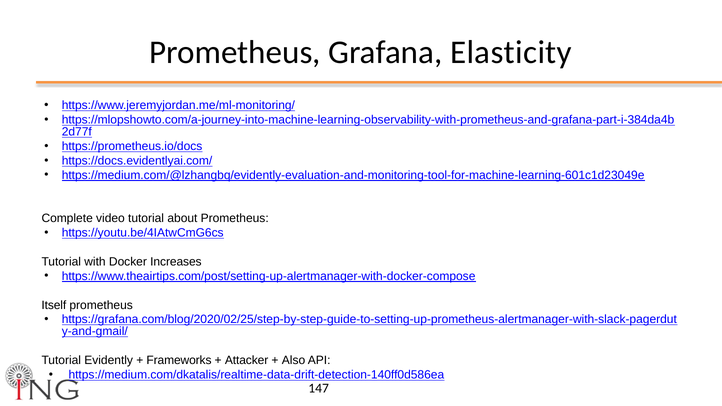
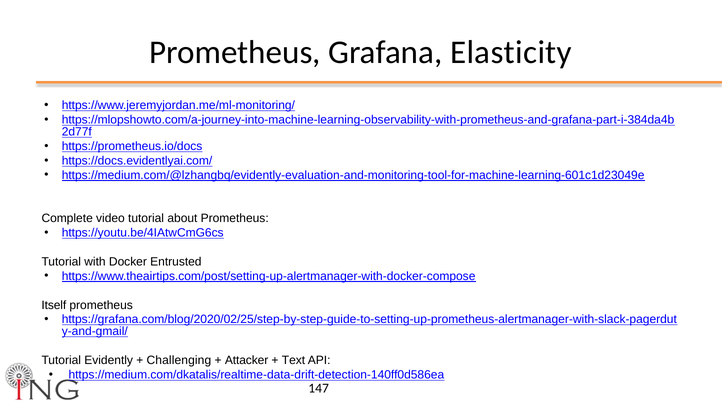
Increases: Increases -> Entrusted
Frameworks: Frameworks -> Challenging
Also: Also -> Text
